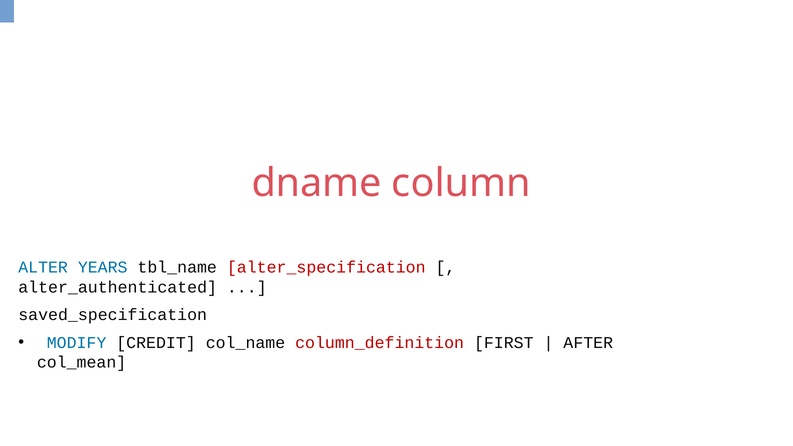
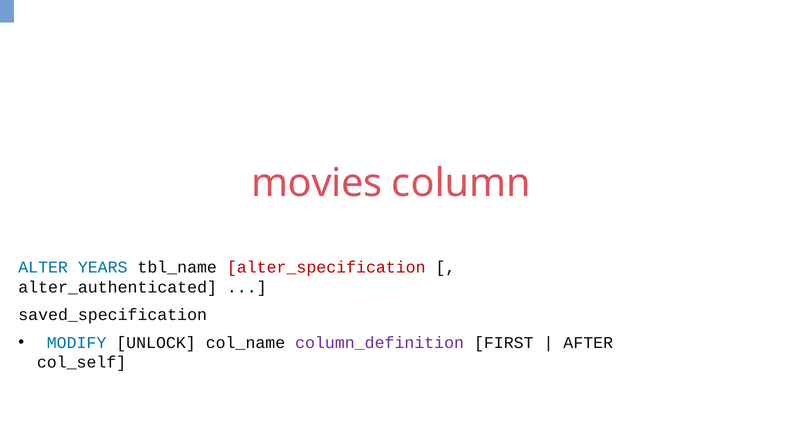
dname: dname -> movies
CREDIT: CREDIT -> UNLOCK
column_definition colour: red -> purple
col_mean: col_mean -> col_self
